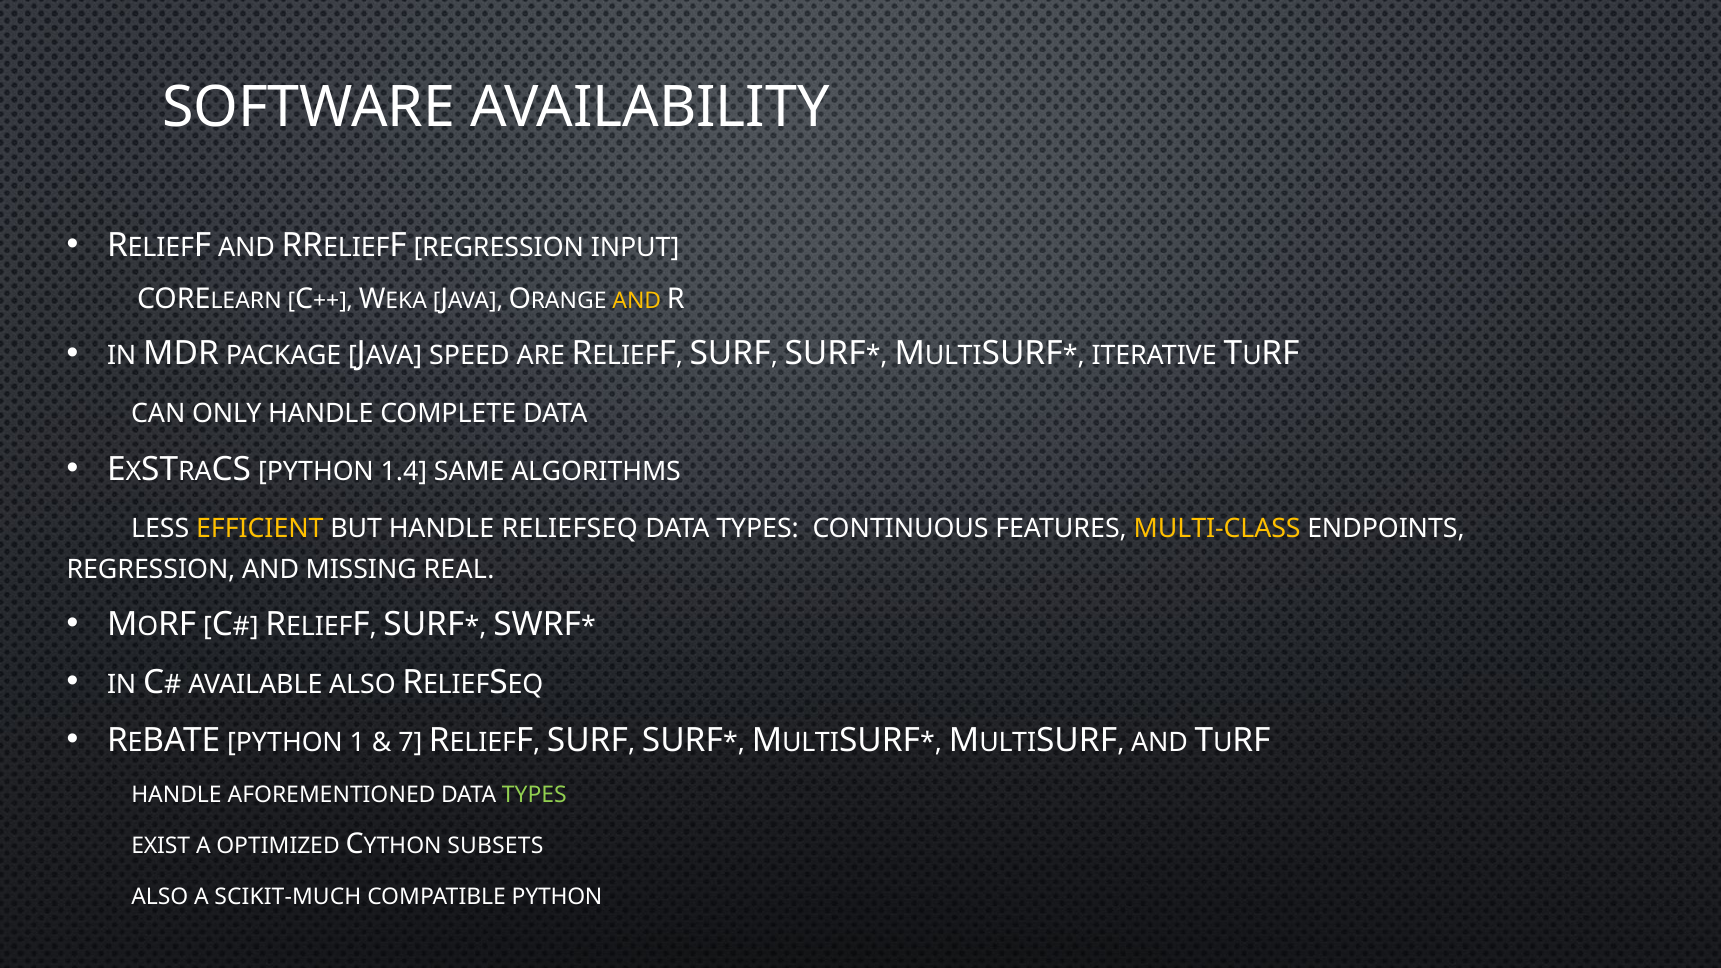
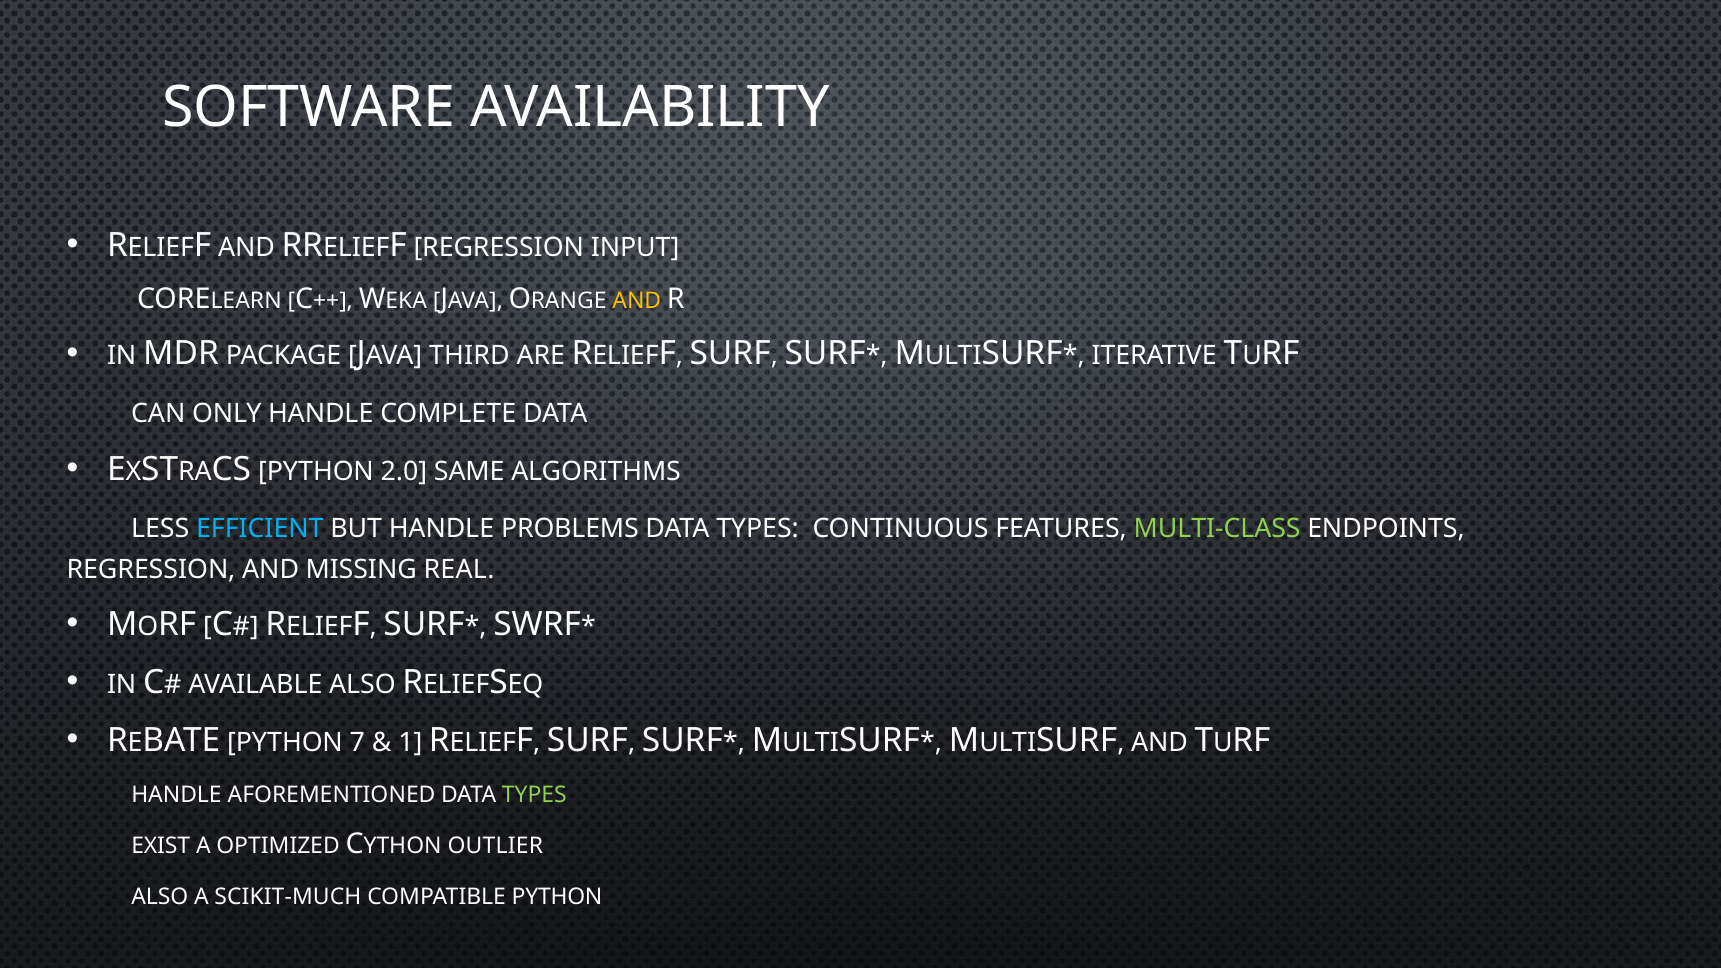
SPEED: SPEED -> THIRD
1.4: 1.4 -> 2.0
EFFICIENT colour: yellow -> light blue
HANDLE RELIEFSEQ: RELIEFSEQ -> PROBLEMS
MULTI-CLASS colour: yellow -> light green
1: 1 -> 7
7: 7 -> 1
SUBSETS: SUBSETS -> OUTLIER
